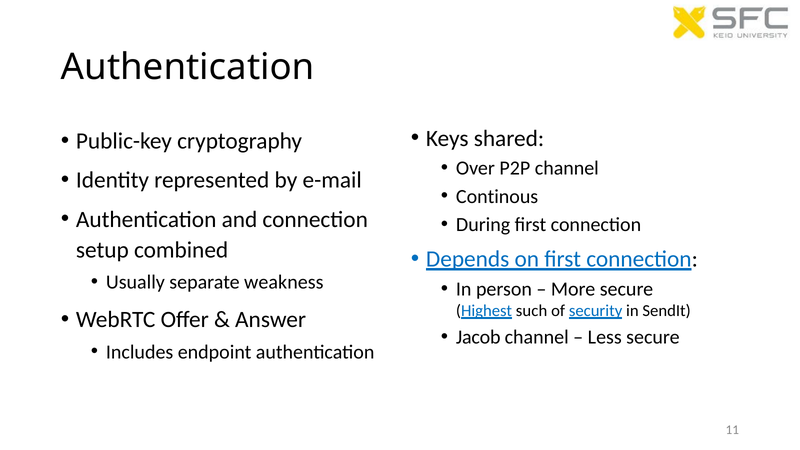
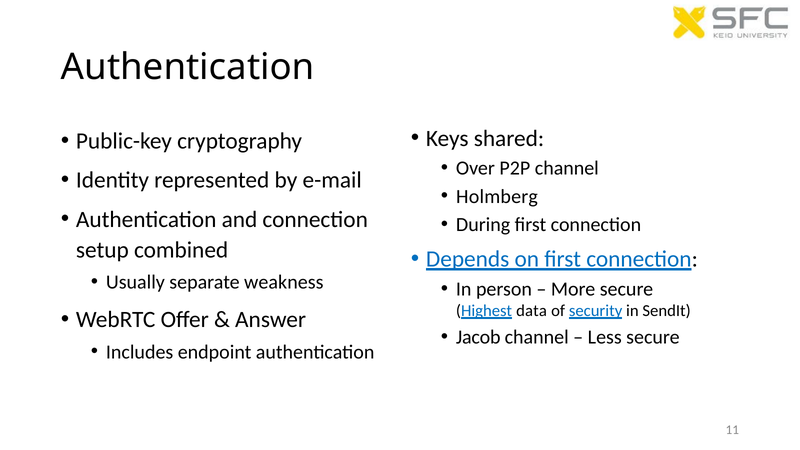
Continous: Continous -> Holmberg
such: such -> data
